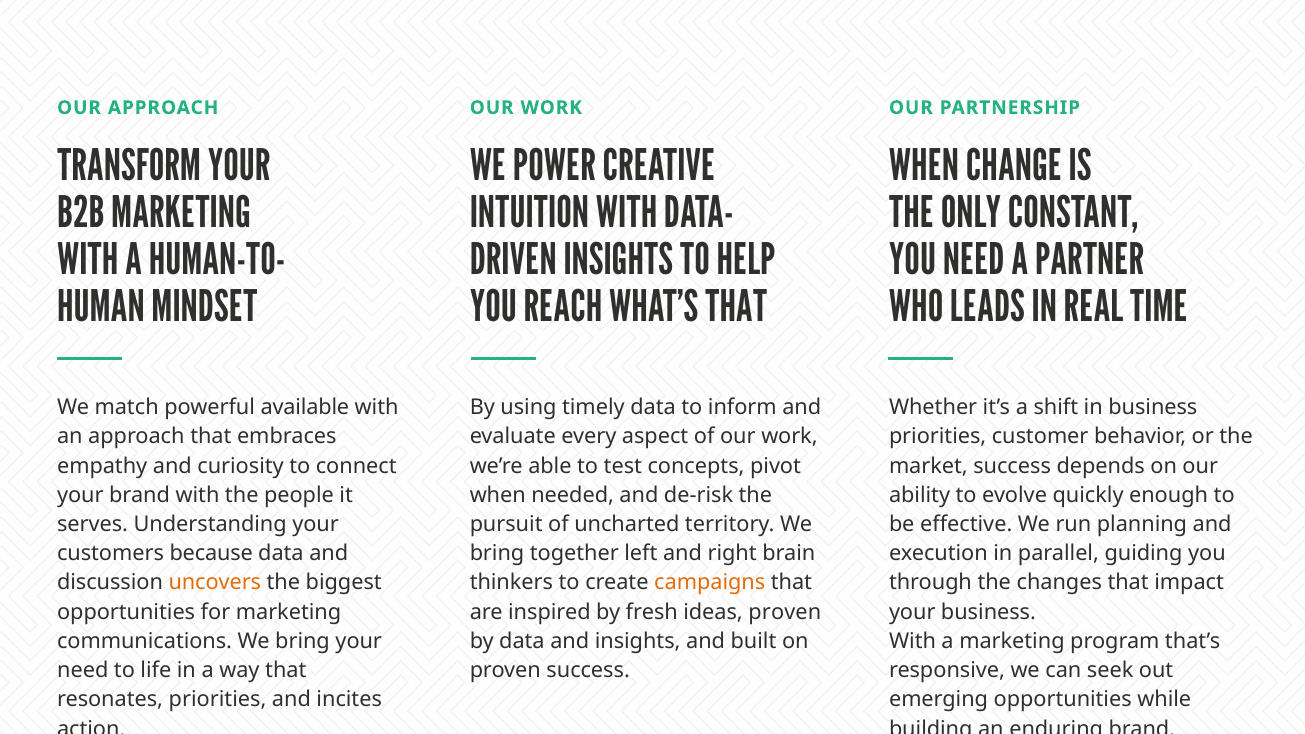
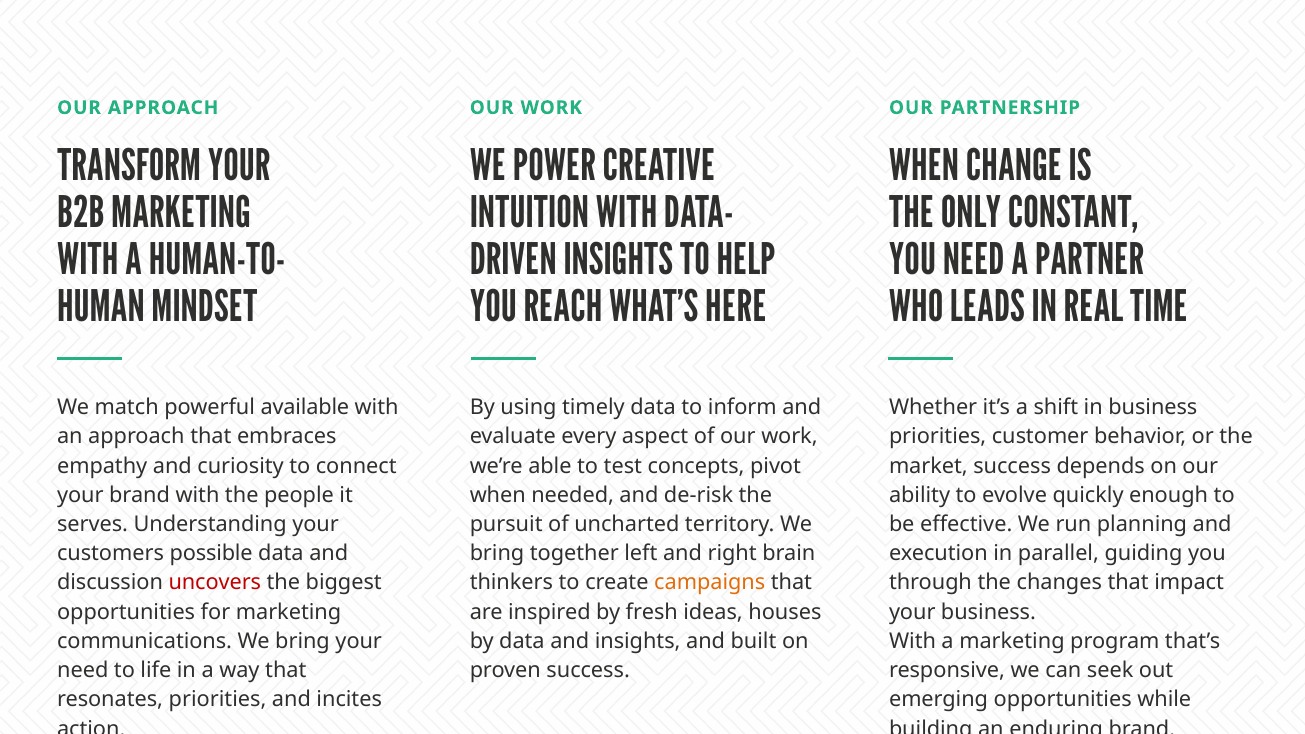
WHAT’S THAT: THAT -> HERE
because: because -> possible
uncovers colour: orange -> red
ideas proven: proven -> houses
